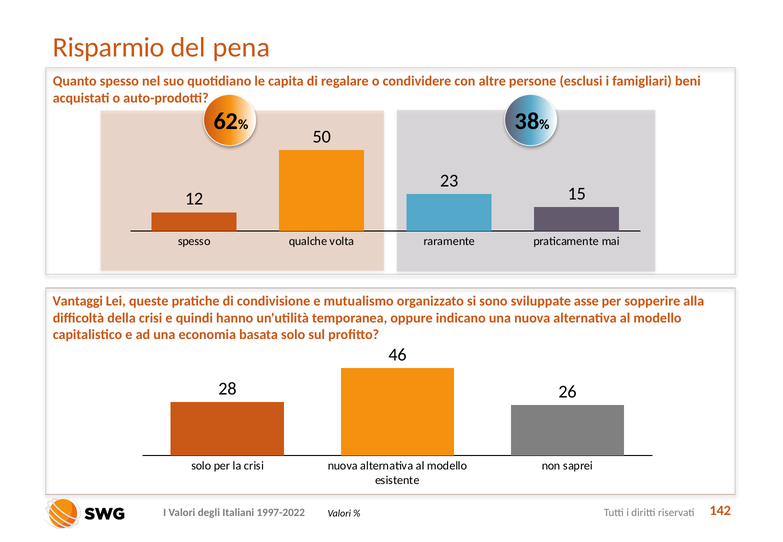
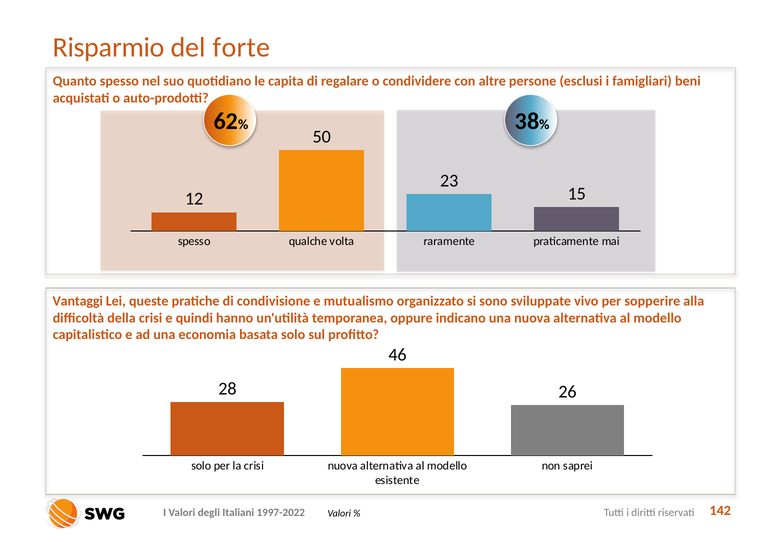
pena: pena -> forte
asse: asse -> vivo
